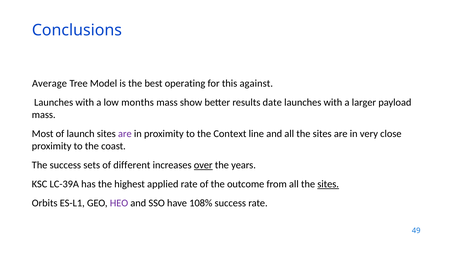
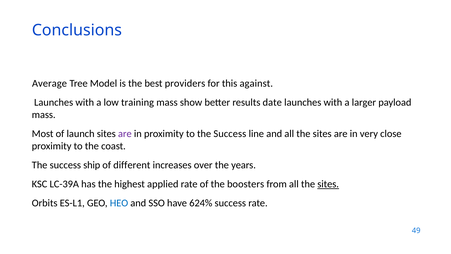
operating: operating -> providers
months: months -> training
to the Context: Context -> Success
sets: sets -> ship
over underline: present -> none
outcome: outcome -> boosters
HEO colour: purple -> blue
108%: 108% -> 624%
